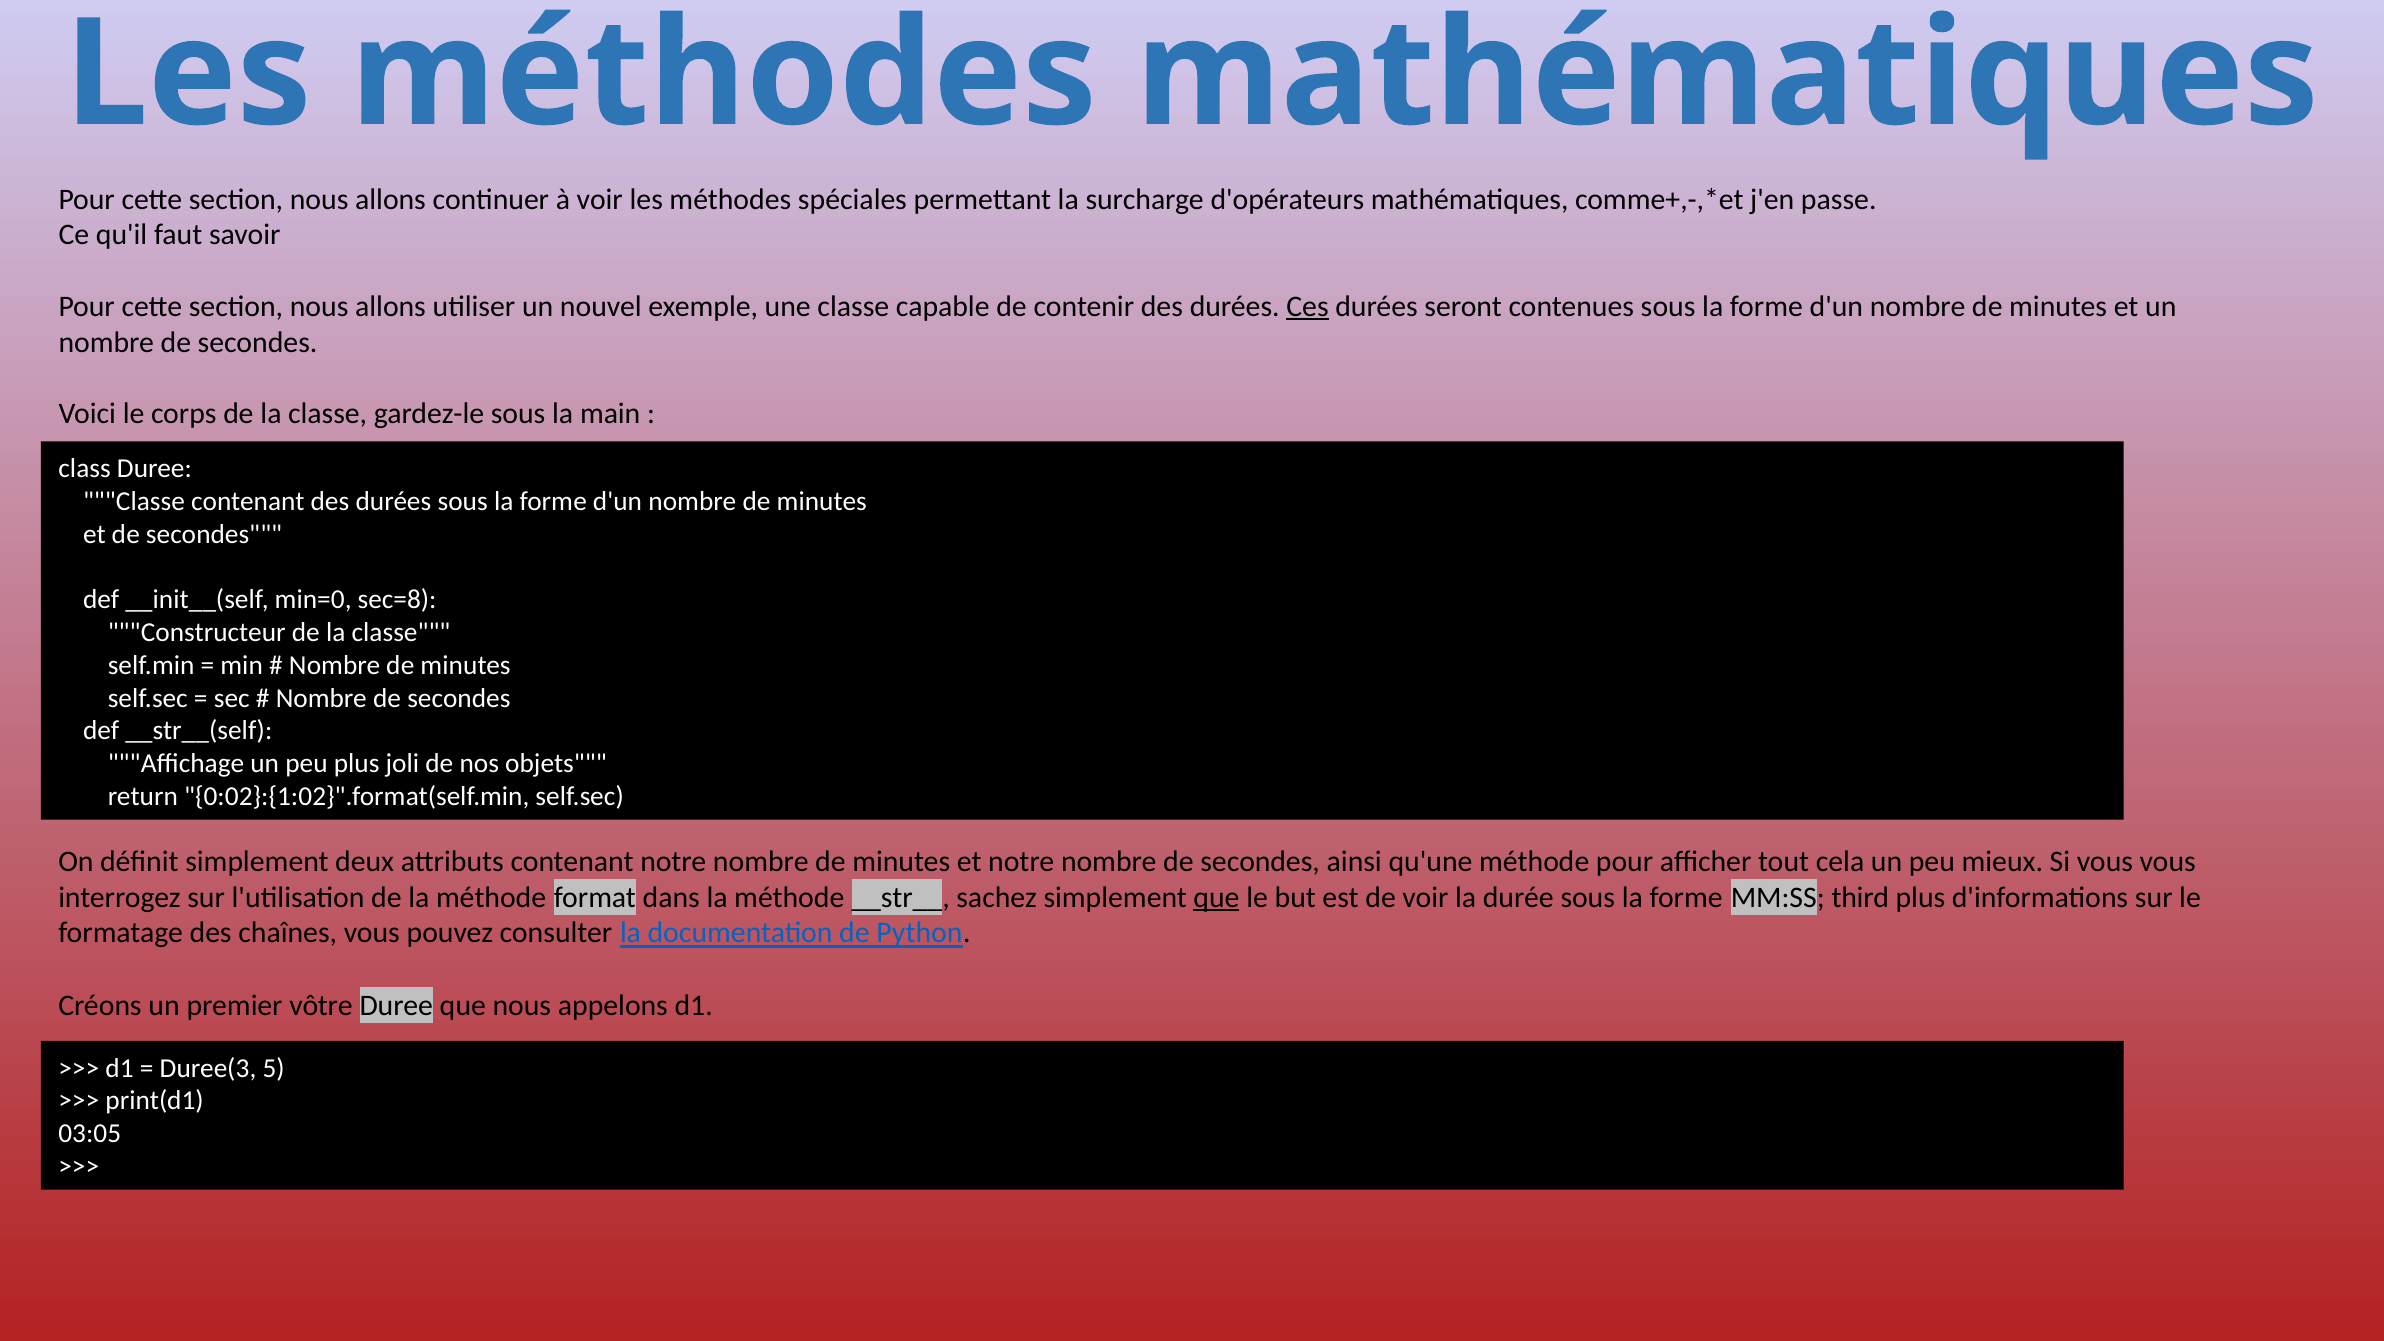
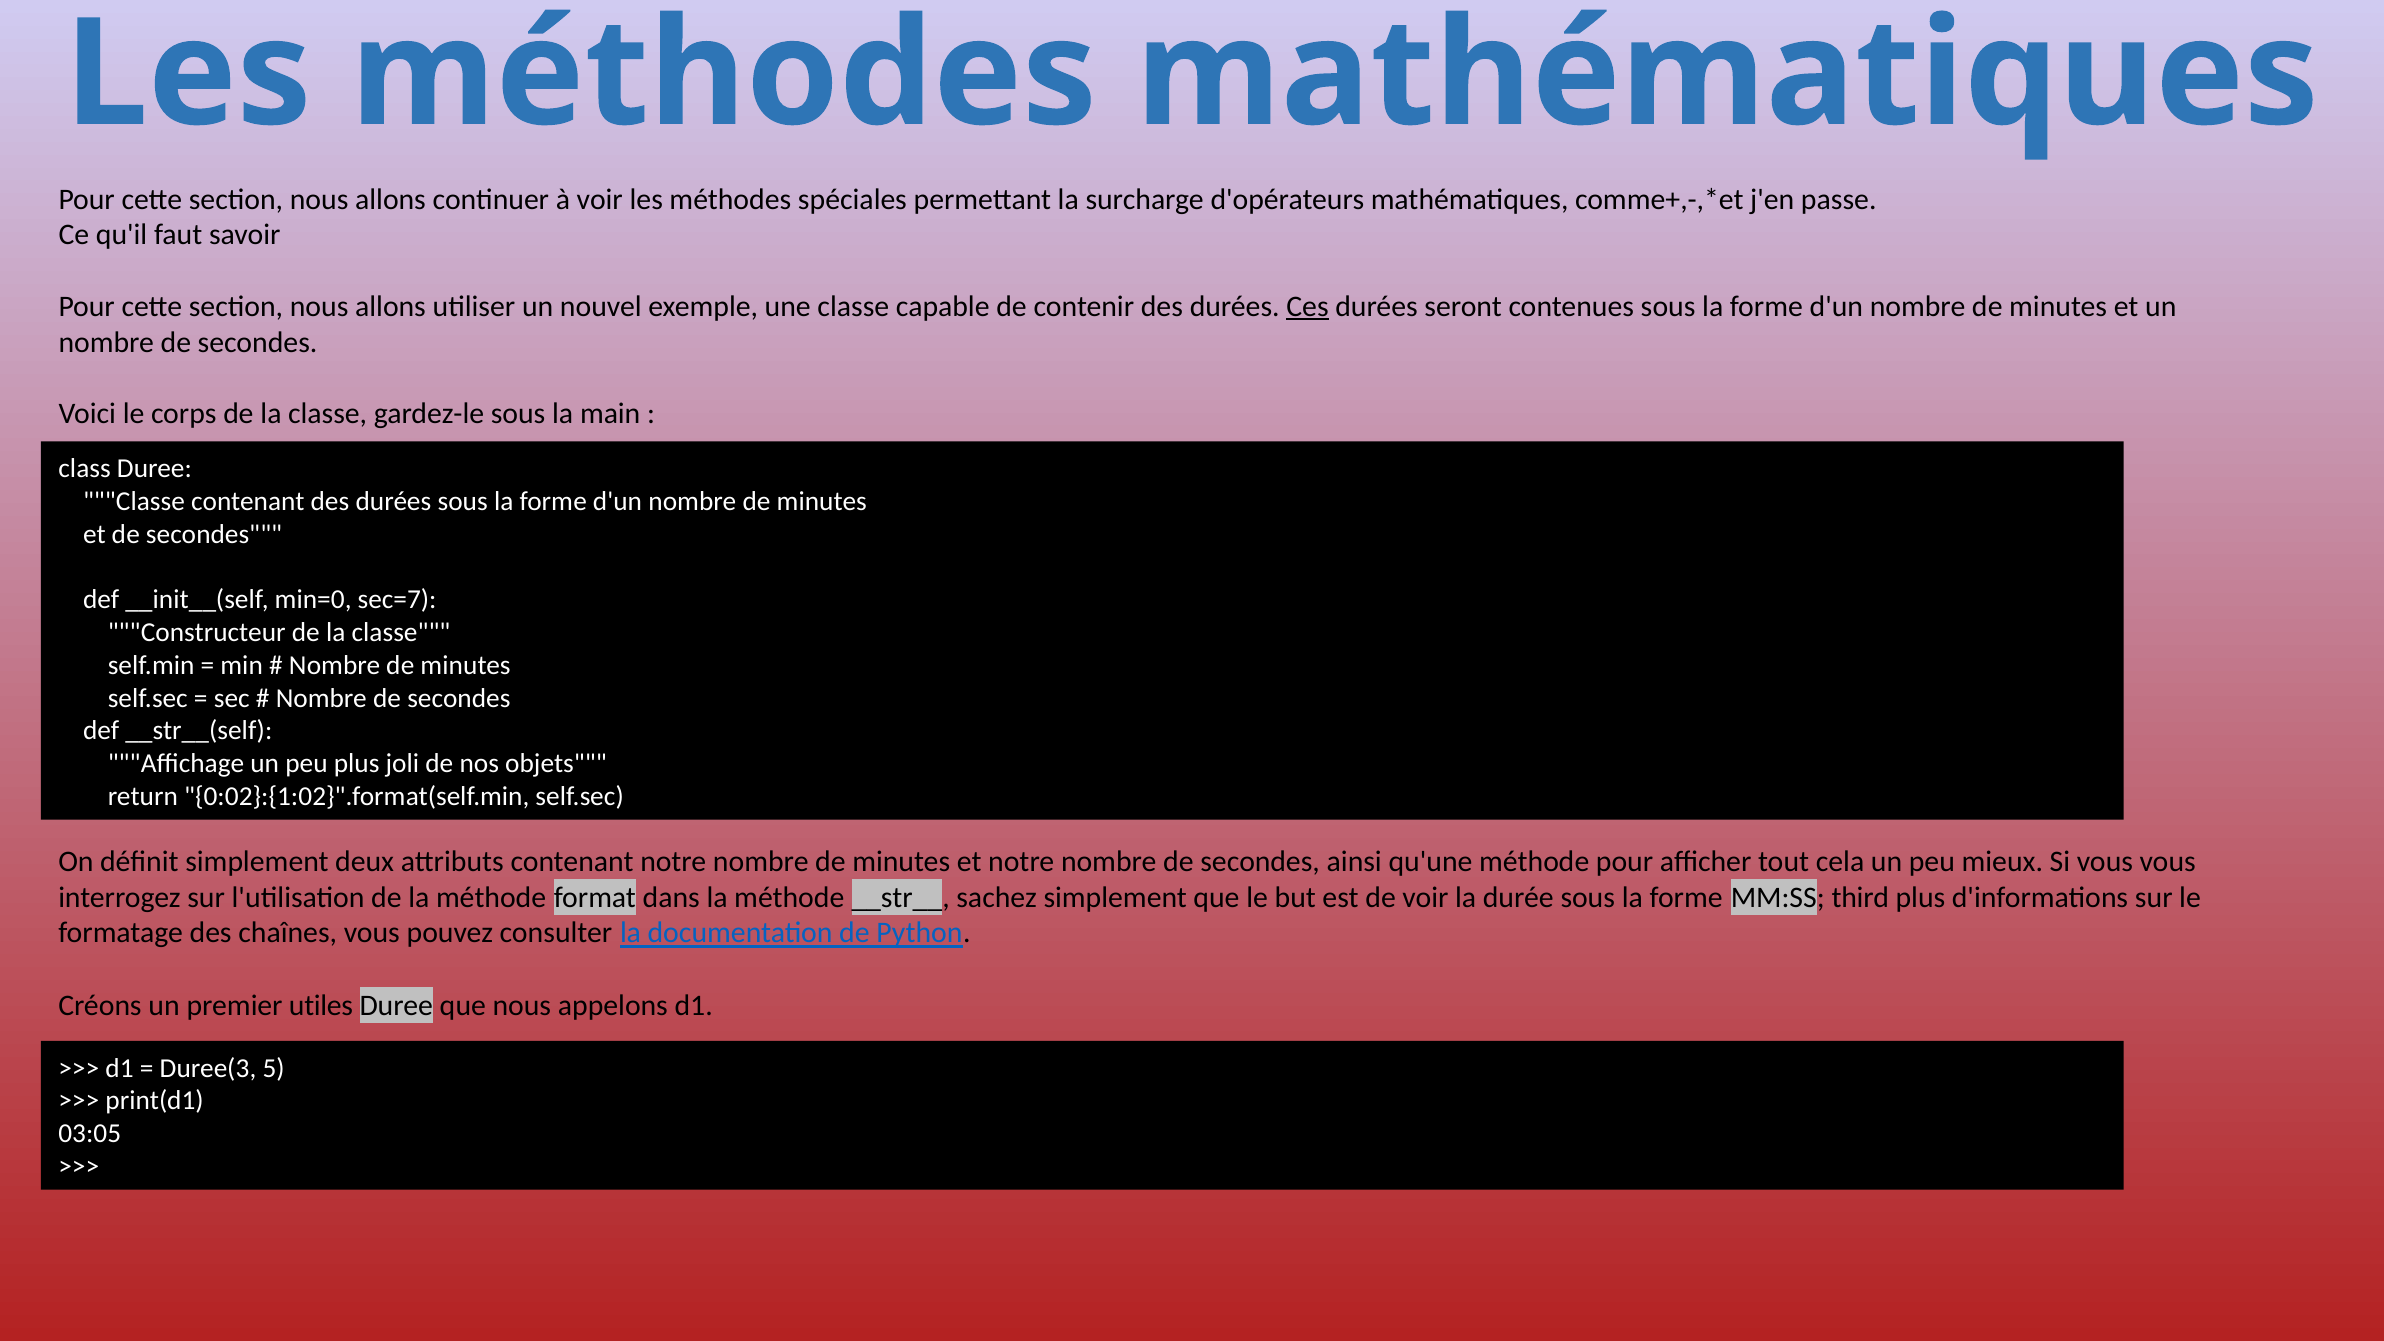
sec=8: sec=8 -> sec=7
que at (1216, 897) underline: present -> none
vôtre: vôtre -> utiles
